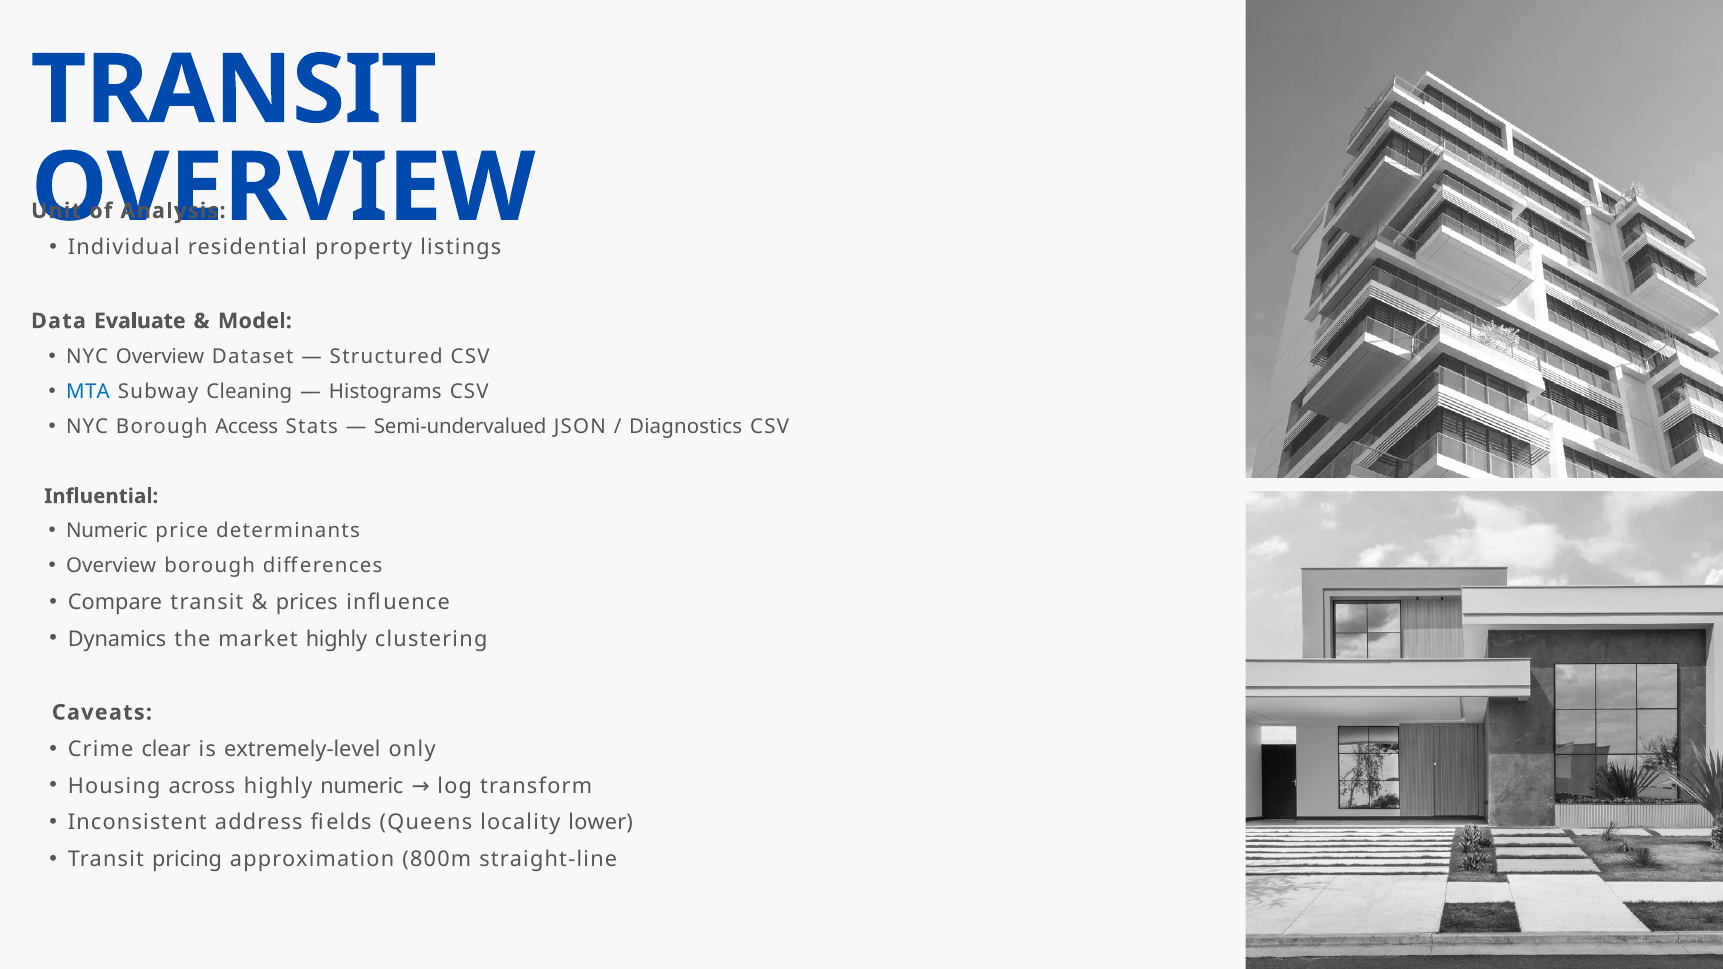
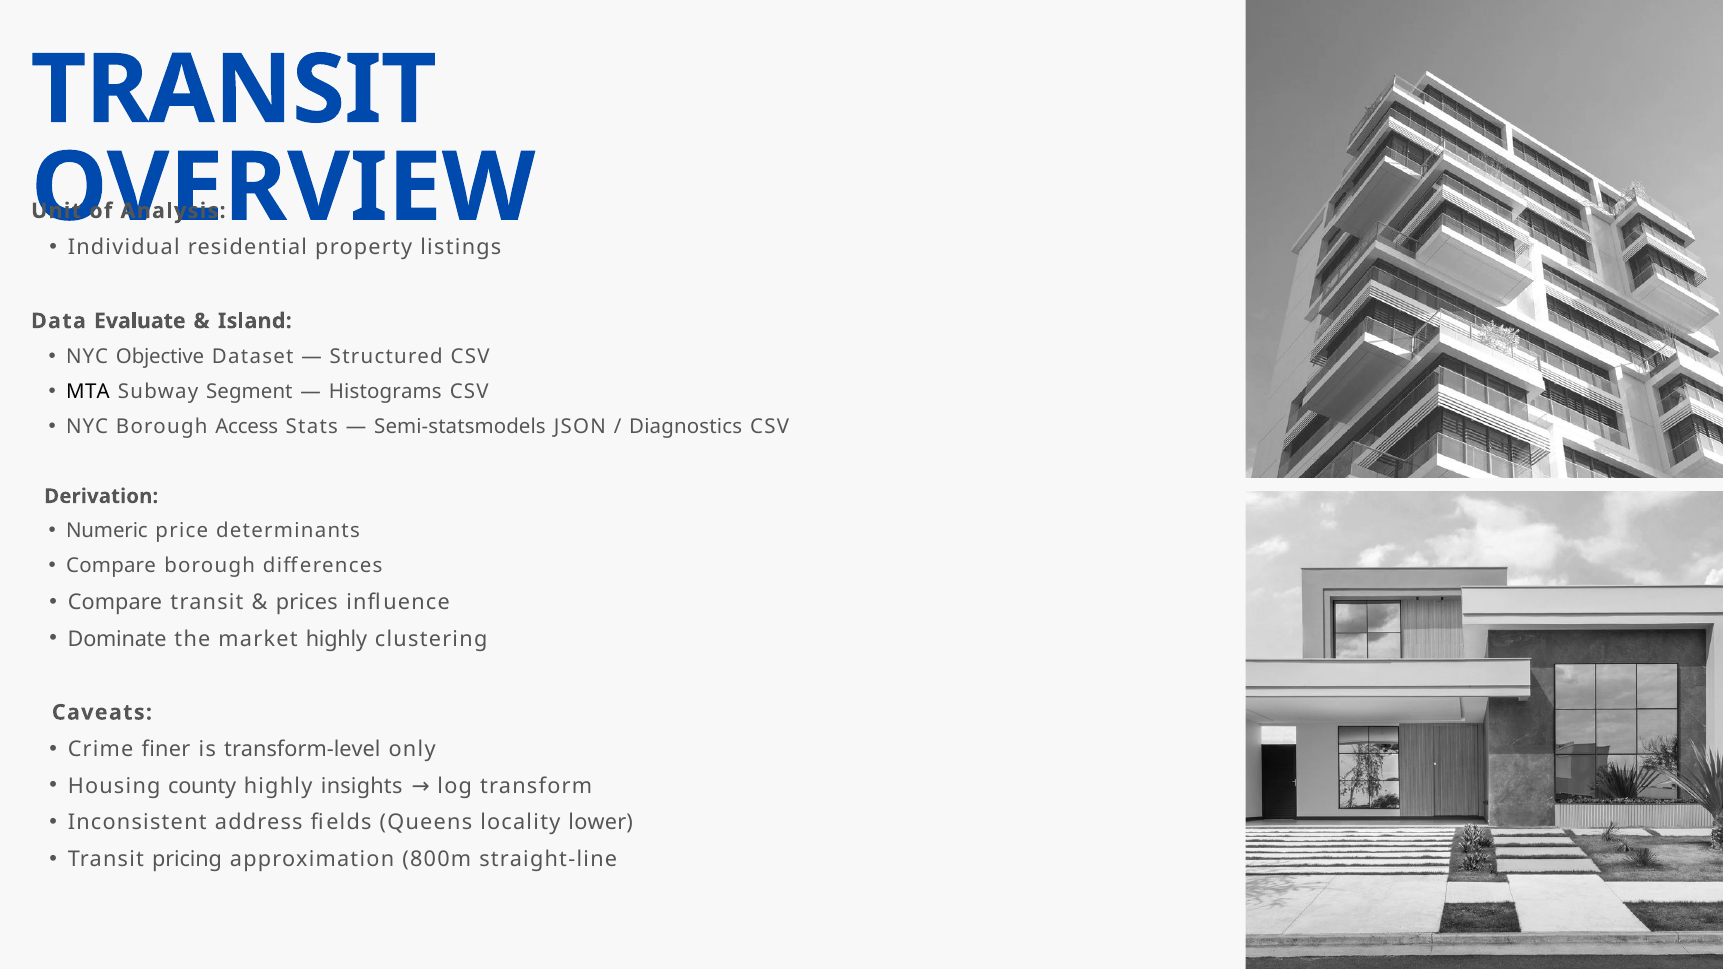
Model: Model -> Island
NYC Overview: Overview -> Objective
MTA colour: blue -> black
Cleaning: Cleaning -> Segment
Semi-undervalued: Semi-undervalued -> Semi-statsmodels
Influential: Influential -> Derivation
Overview at (111, 566): Overview -> Compare
Dynamics: Dynamics -> Dominate
clear: clear -> finer
extremely-level: extremely-level -> transform-level
across: across -> county
highly numeric: numeric -> insights
